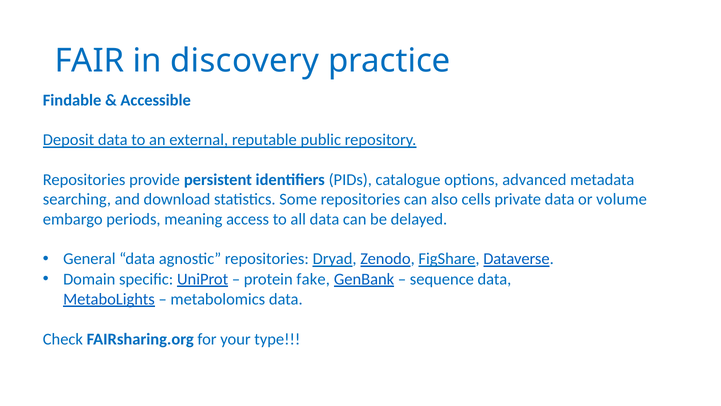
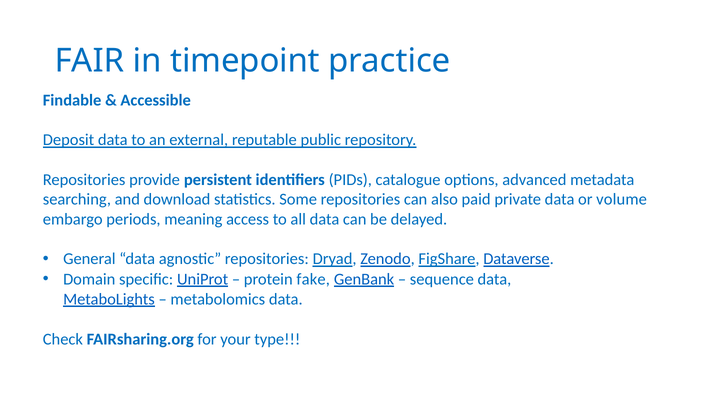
discovery: discovery -> timepoint
cells: cells -> paid
